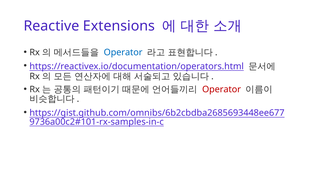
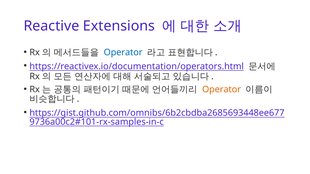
Operator at (222, 89) colour: red -> orange
